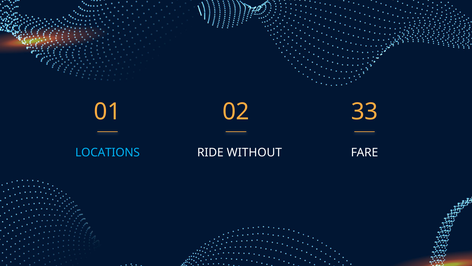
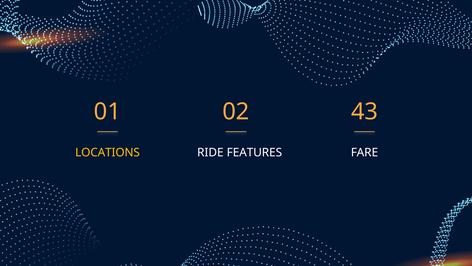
33: 33 -> 43
LOCATIONS colour: light blue -> yellow
WITHOUT: WITHOUT -> FEATURES
